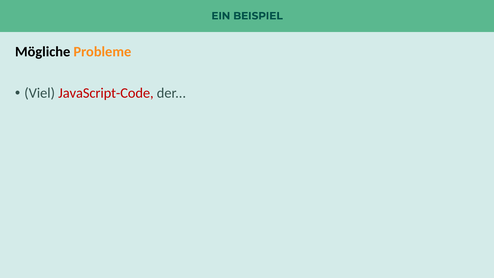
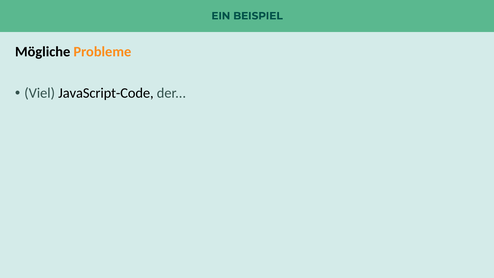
JavaScript-Code colour: red -> black
